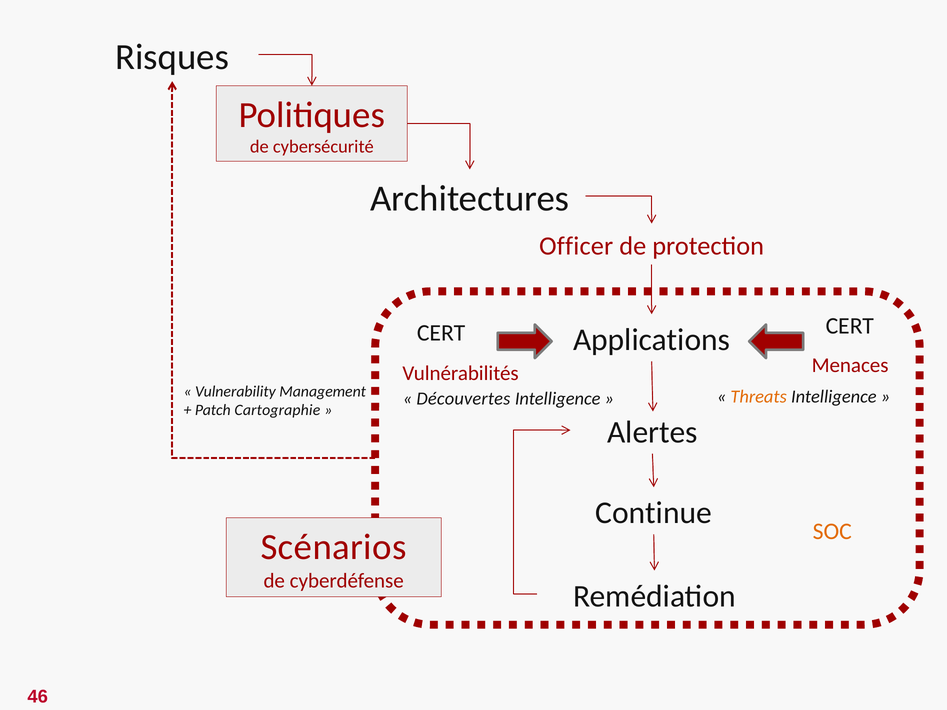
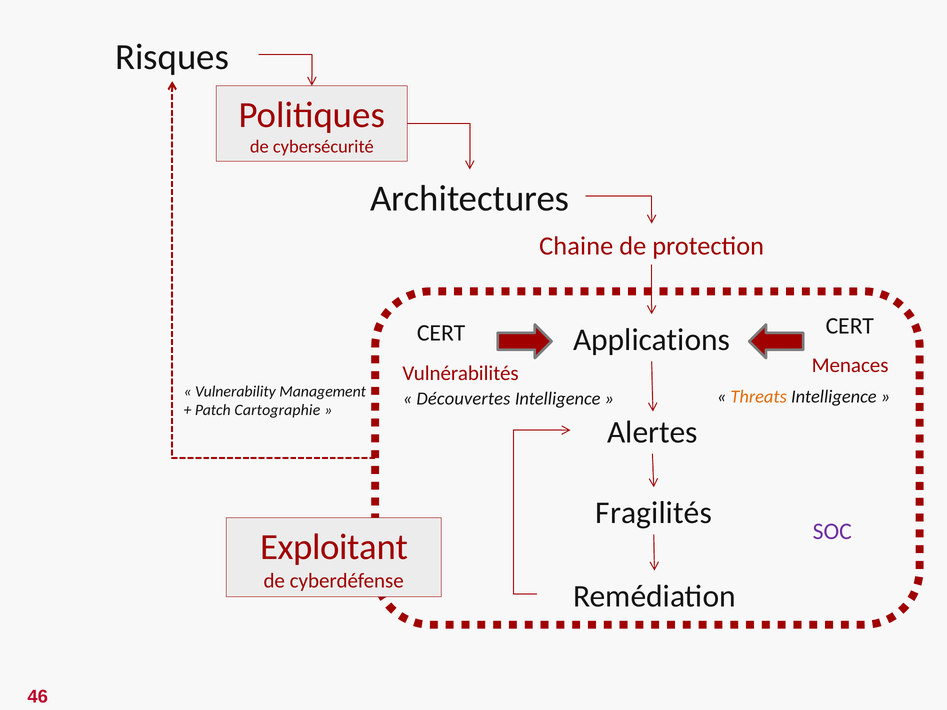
Officer: Officer -> Chaine
Continue: Continue -> Fragilités
SOC colour: orange -> purple
Scénarios: Scénarios -> Exploitant
